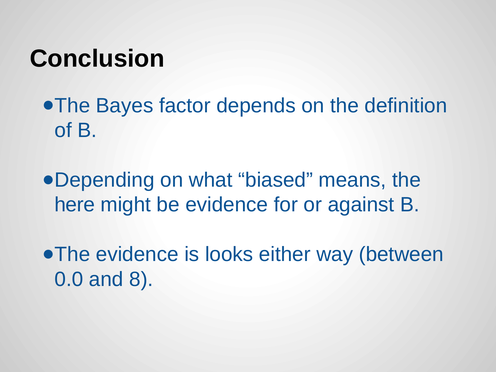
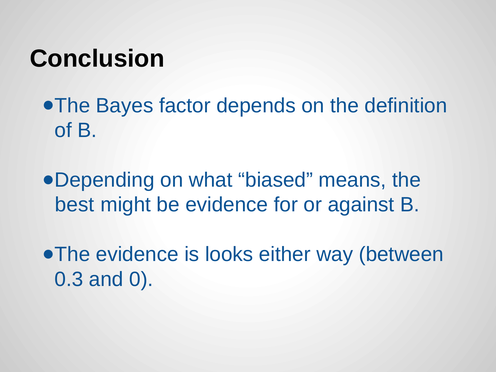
here: here -> best
0.0: 0.0 -> 0.3
8: 8 -> 0
